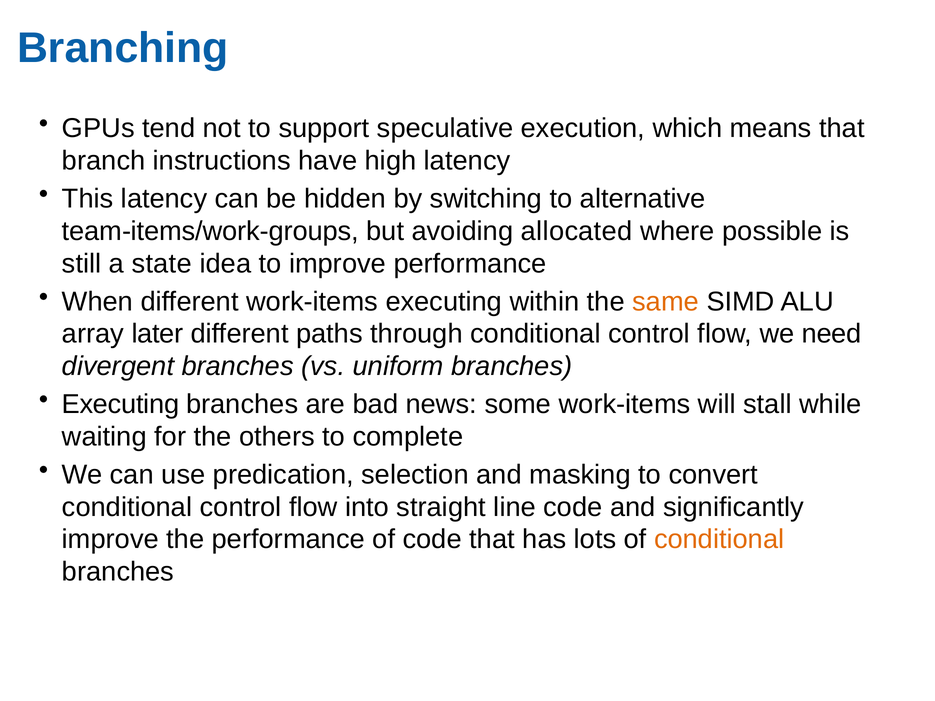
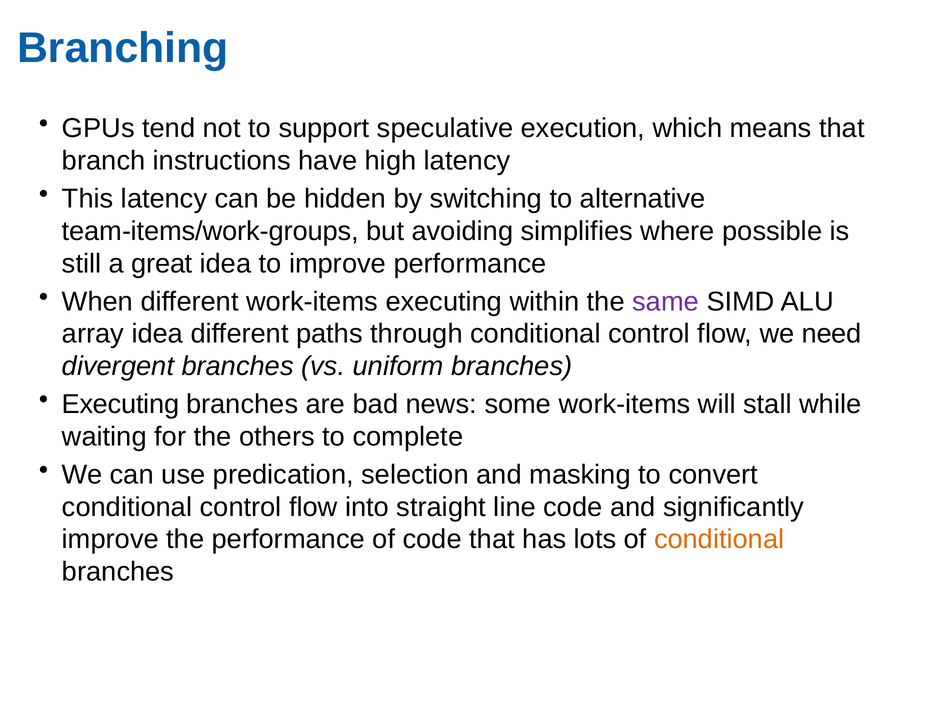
allocated: allocated -> simplifies
state: state -> great
same colour: orange -> purple
array later: later -> idea
